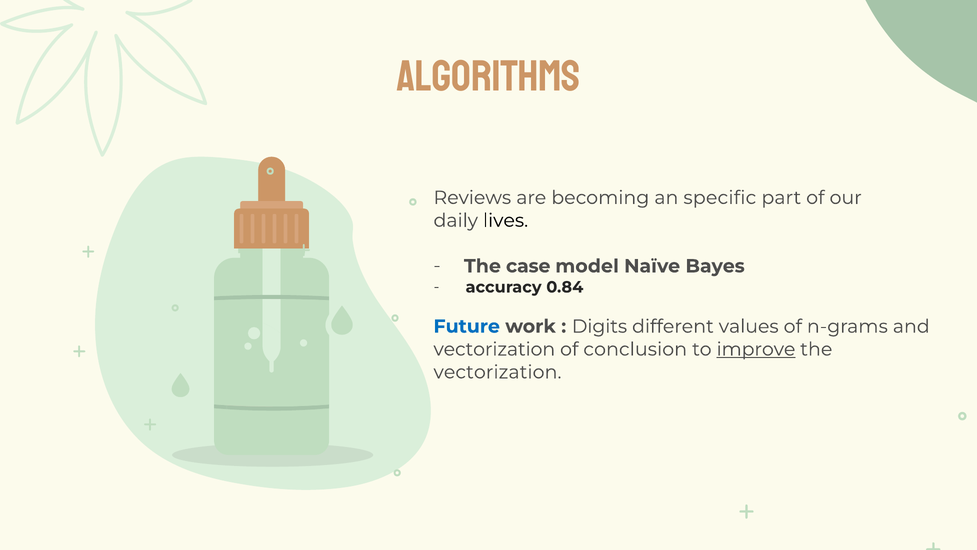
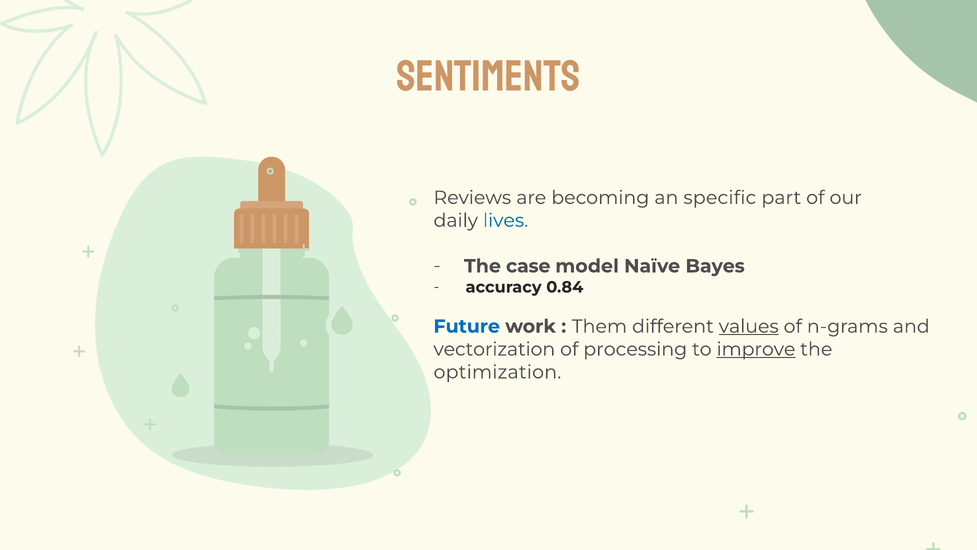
algorithms: algorithms -> sentiments
lives colour: black -> blue
Digits: Digits -> Them
values underline: none -> present
conclusion: conclusion -> processing
vectorization at (497, 372): vectorization -> optimization
